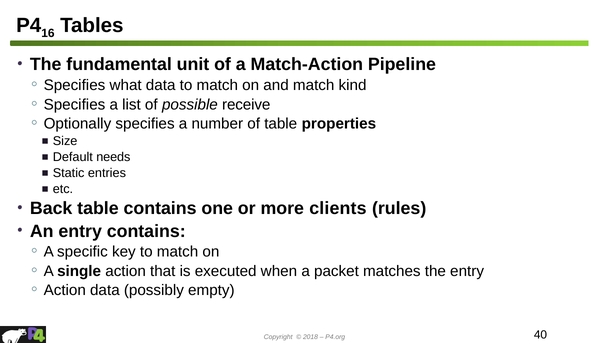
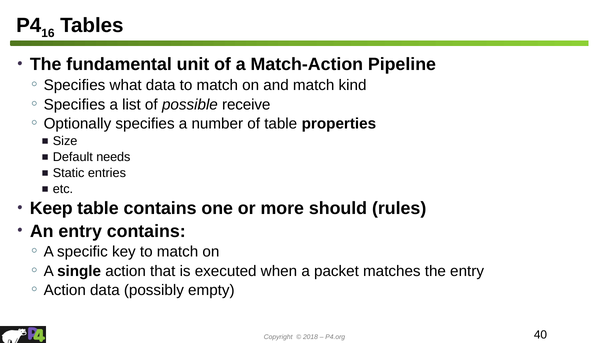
Back: Back -> Keep
clients: clients -> should
